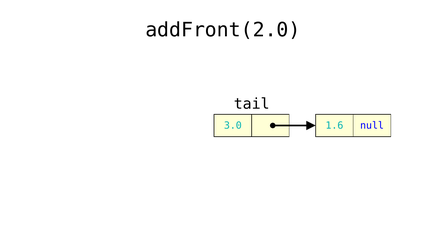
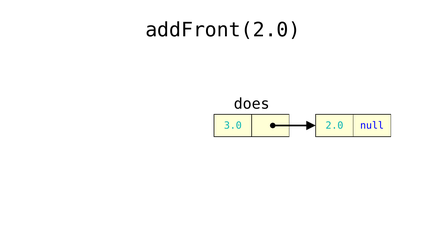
tail: tail -> does
1.6: 1.6 -> 2.0
